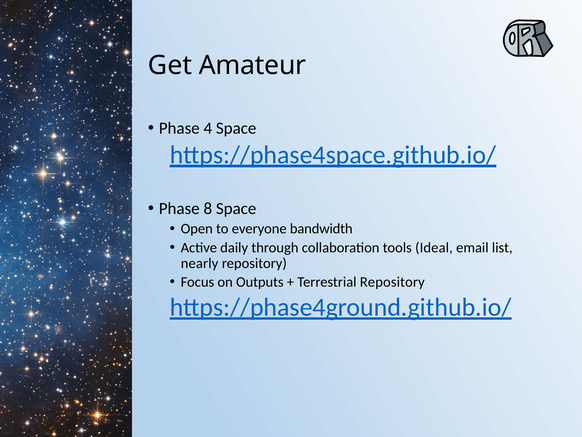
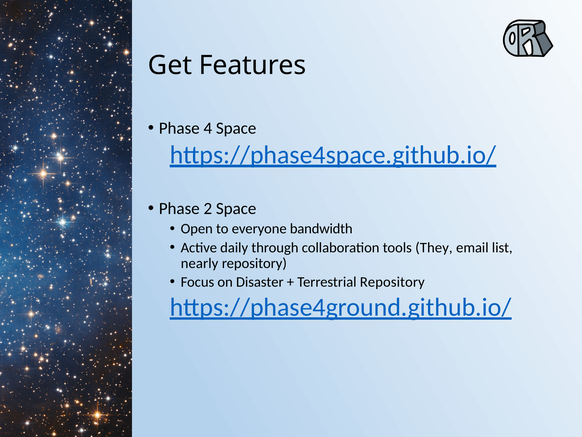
Amateur: Amateur -> Features
8: 8 -> 2
Ideal: Ideal -> They
Outputs: Outputs -> Disaster
